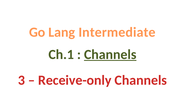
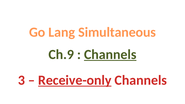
Intermediate: Intermediate -> Simultaneous
Ch.1: Ch.1 -> Ch.9
Receive-only underline: none -> present
